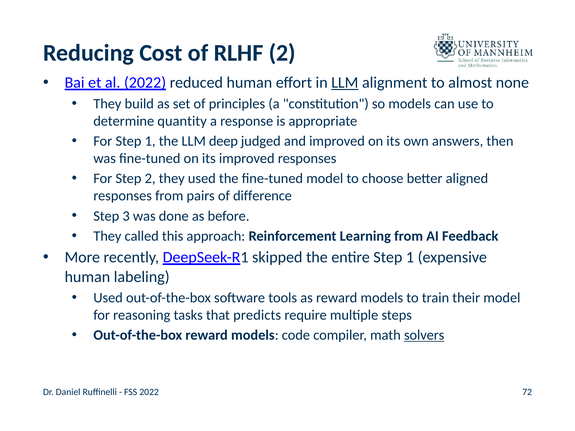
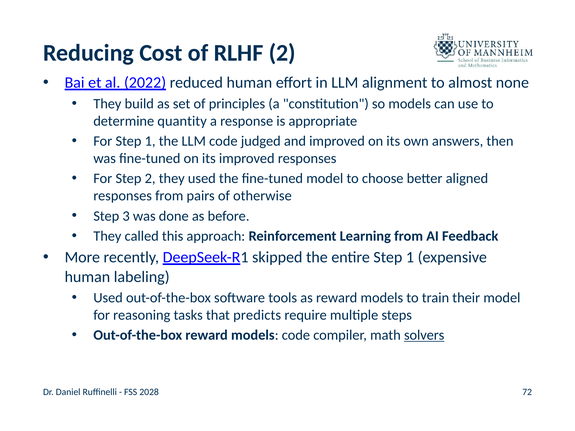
LLM at (345, 83) underline: present -> none
LLM deep: deep -> code
difference: difference -> otherwise
FSS 2022: 2022 -> 2028
